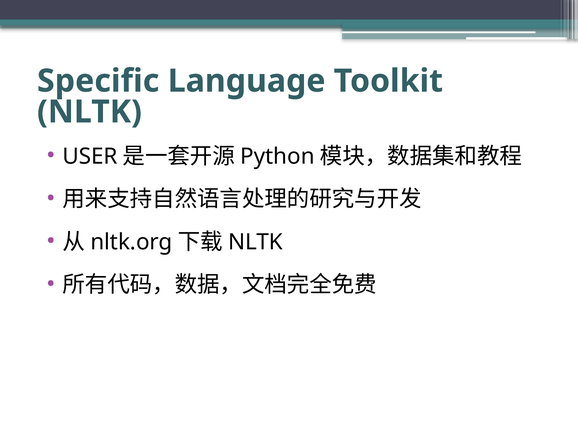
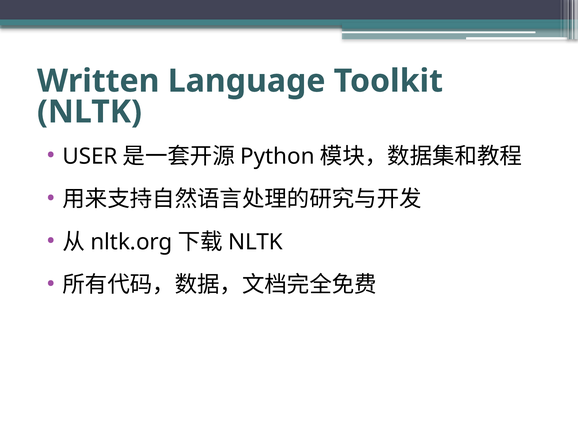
Specific: Specific -> Written
